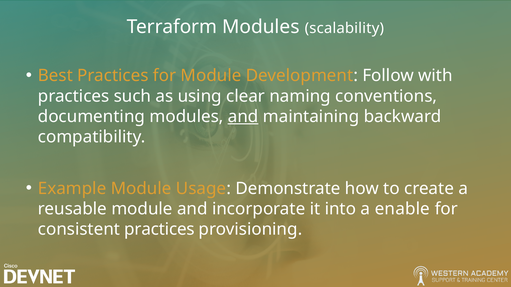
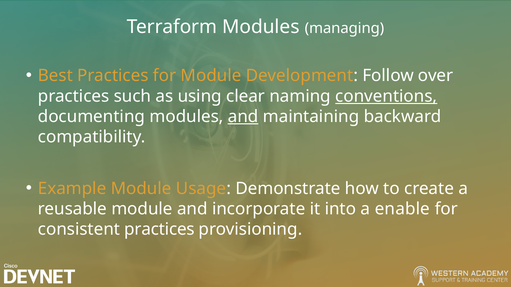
scalability: scalability -> managing
with: with -> over
conventions underline: none -> present
